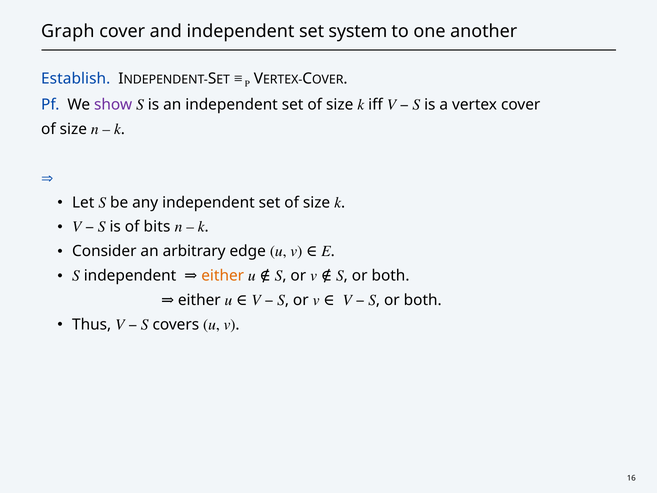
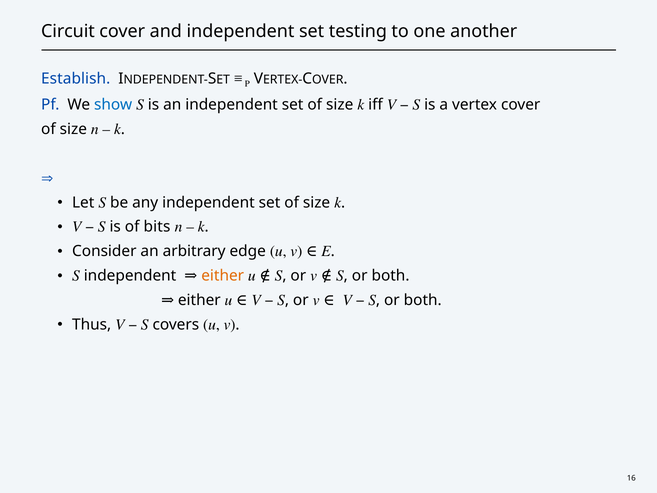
Graph: Graph -> Circuit
system: system -> testing
show colour: purple -> blue
